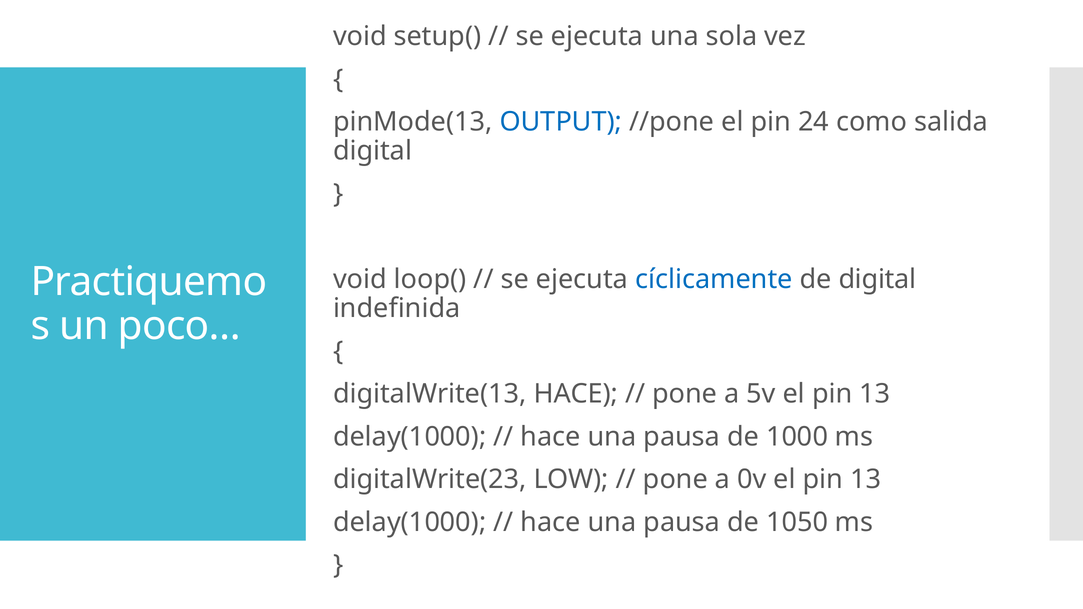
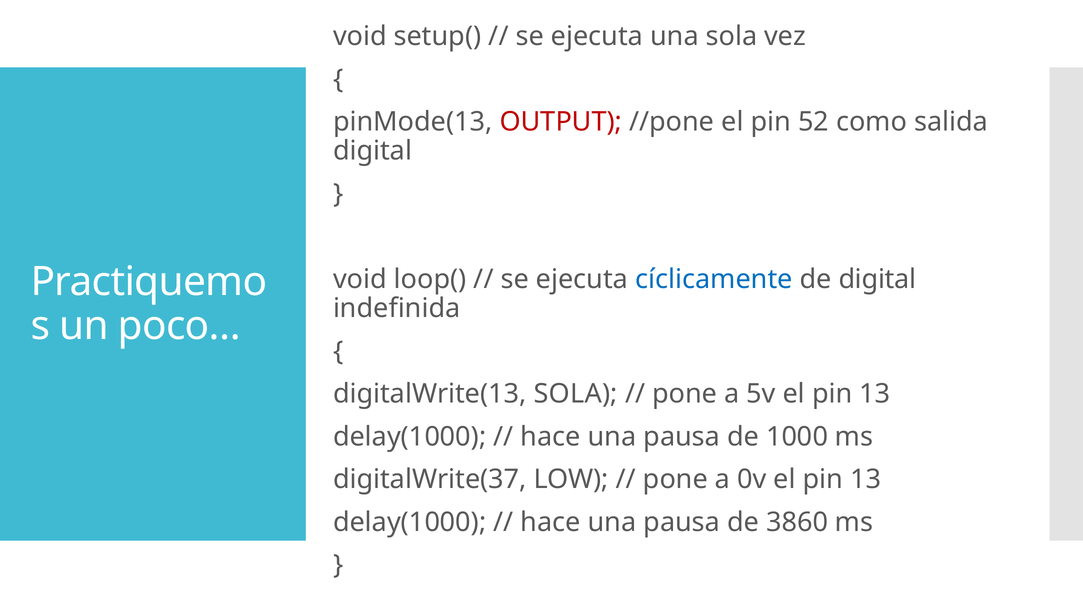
OUTPUT colour: blue -> red
24: 24 -> 52
digitalWrite(13 HACE: HACE -> SOLA
digitalWrite(23: digitalWrite(23 -> digitalWrite(37
1050: 1050 -> 3860
